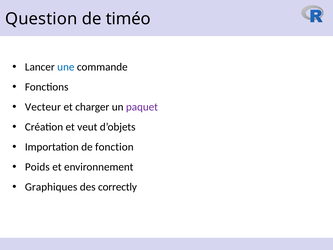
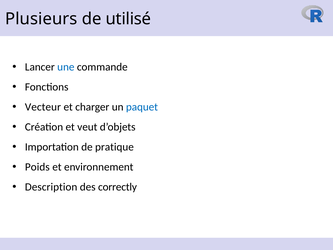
Question: Question -> Plusieurs
timéo: timéo -> utilisé
paquet colour: purple -> blue
fonction: fonction -> pratique
Graphiques: Graphiques -> Description
